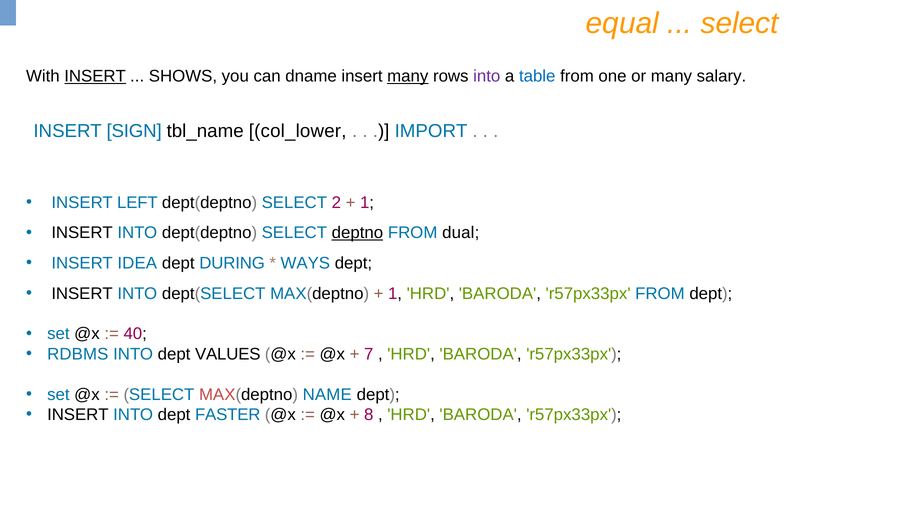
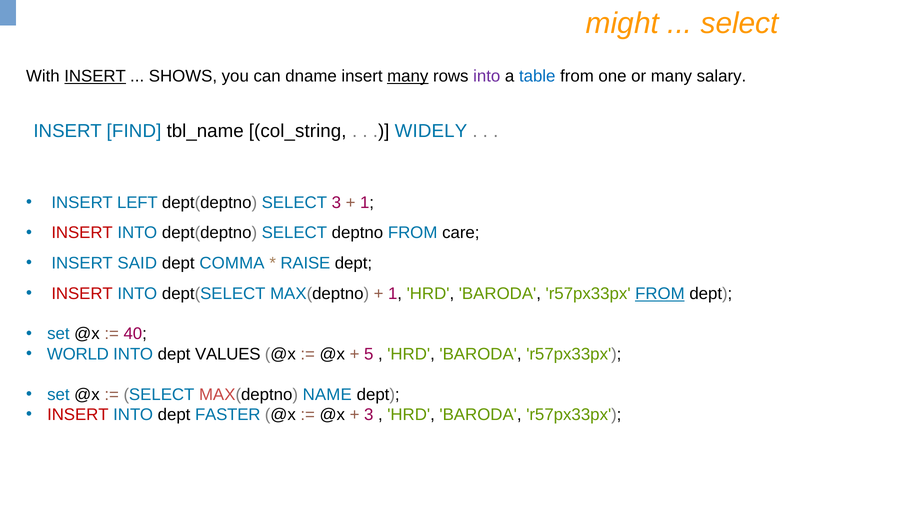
equal: equal -> might
SIGN: SIGN -> FIND
col_lower: col_lower -> col_string
IMPORT: IMPORT -> WIDELY
SELECT 2: 2 -> 3
INSERT at (82, 233) colour: black -> red
deptno underline: present -> none
dual: dual -> care
IDEA: IDEA -> SAID
DURING: DURING -> COMMA
WAYS: WAYS -> RAISE
INSERT at (82, 294) colour: black -> red
FROM at (660, 294) underline: none -> present
RDBMS: RDBMS -> WORLD
7: 7 -> 5
INSERT at (78, 415) colour: black -> red
8 at (369, 415): 8 -> 3
